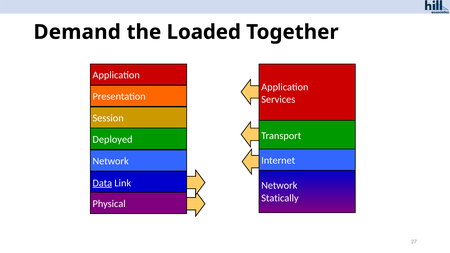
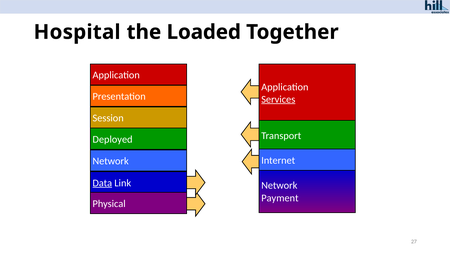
Demand: Demand -> Hospital
Services underline: none -> present
Statically: Statically -> Payment
